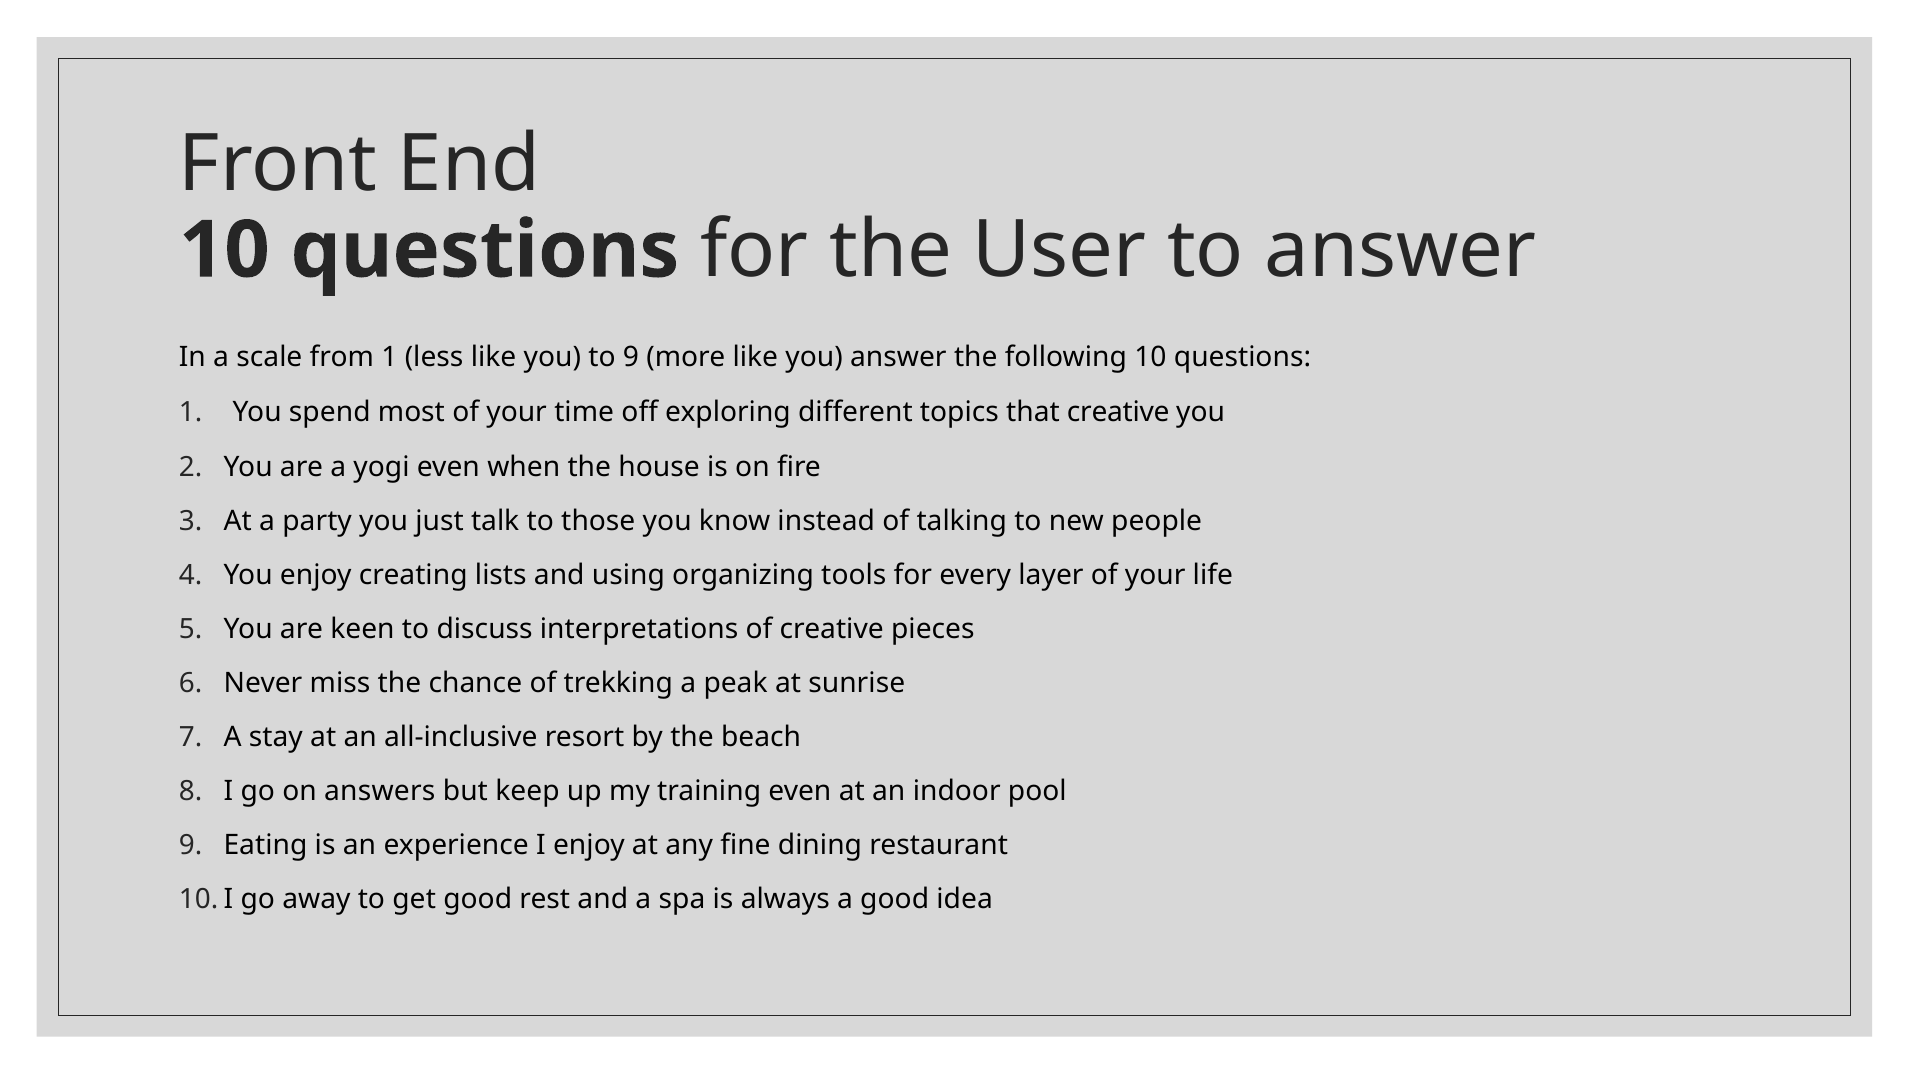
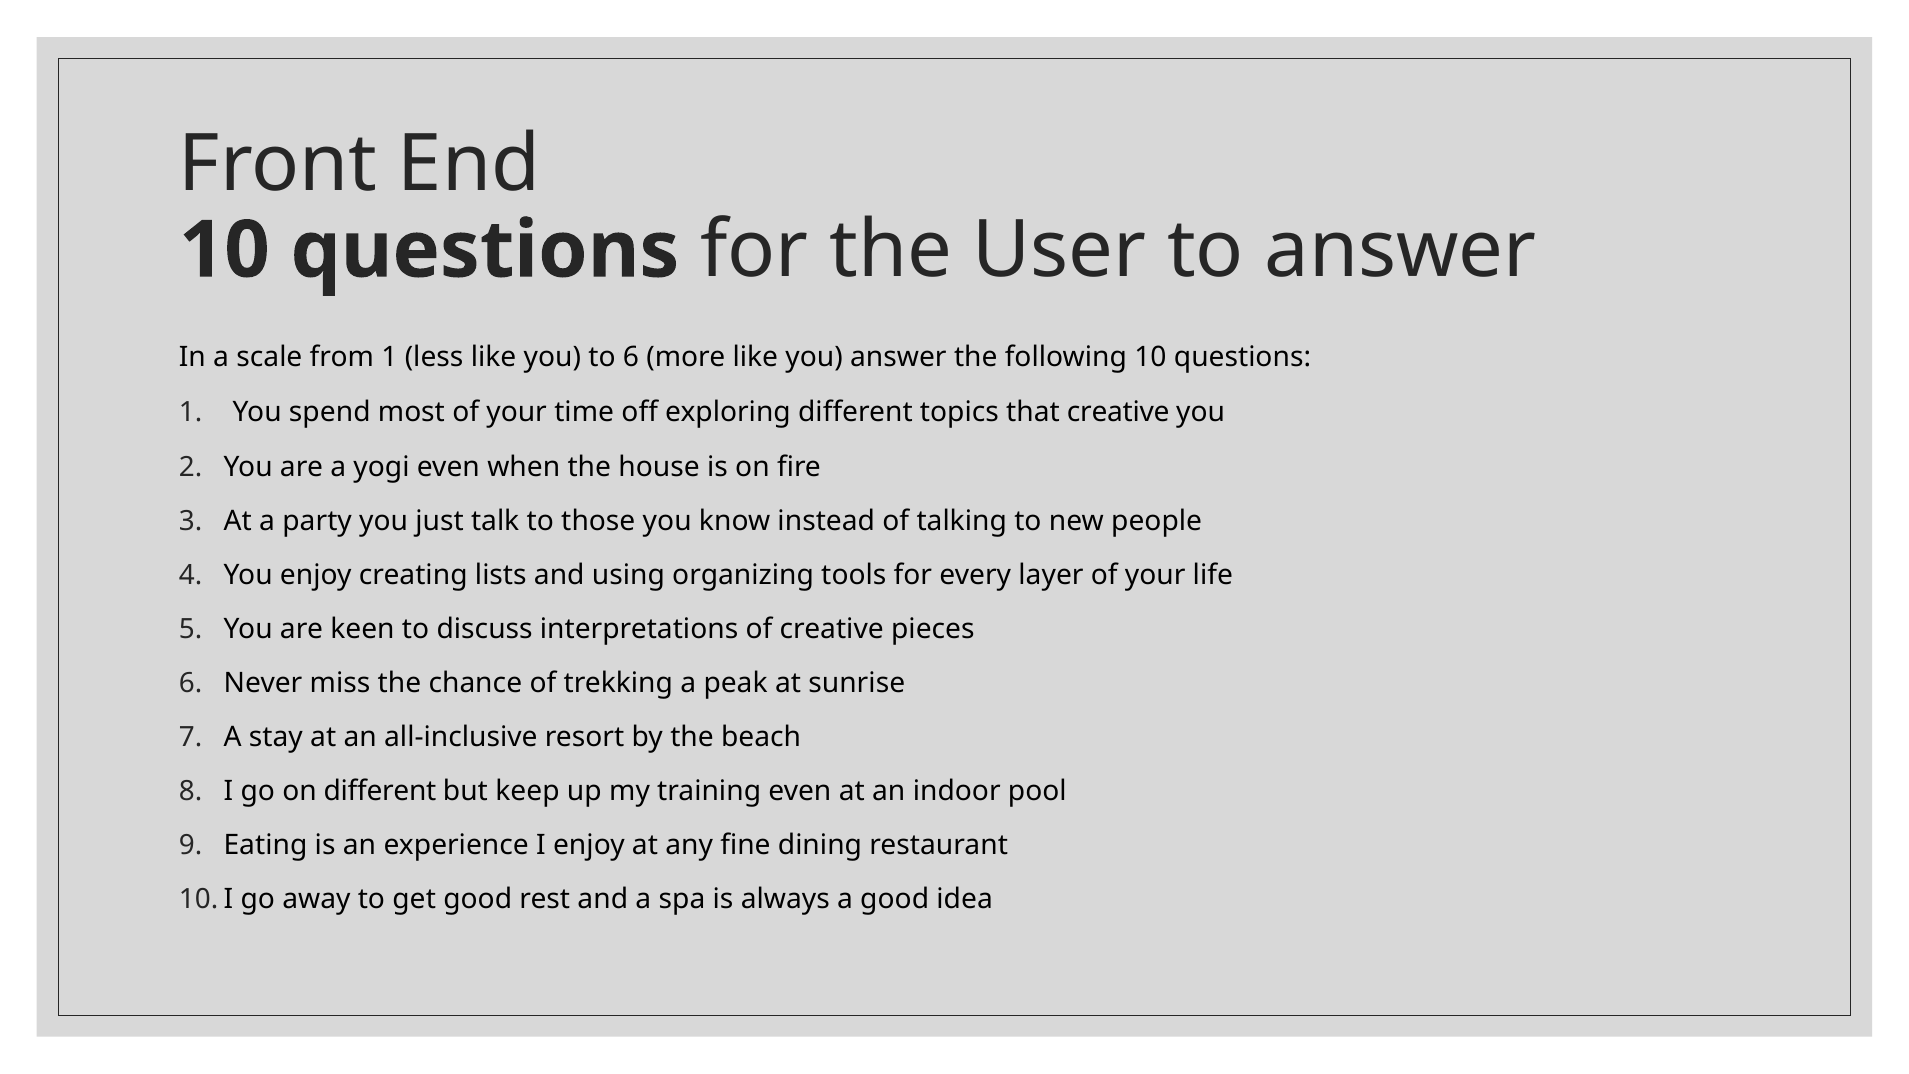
to 9: 9 -> 6
on answers: answers -> different
